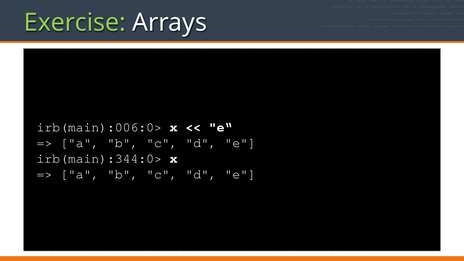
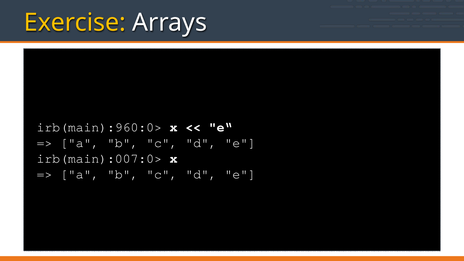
Exercise colour: light green -> yellow
irb(main):006:0>: irb(main):006:0> -> irb(main):960:0>
irb(main):344:0>: irb(main):344:0> -> irb(main):007:0>
